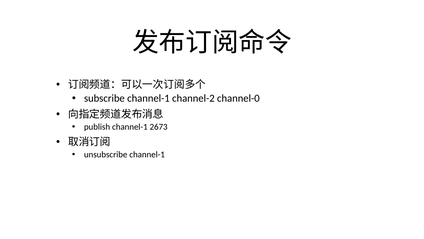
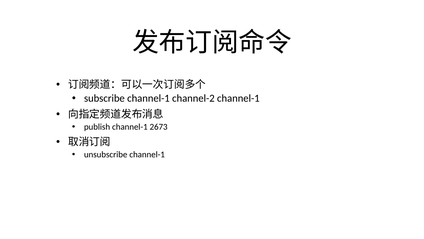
channel-2 channel-0: channel-0 -> channel-1
